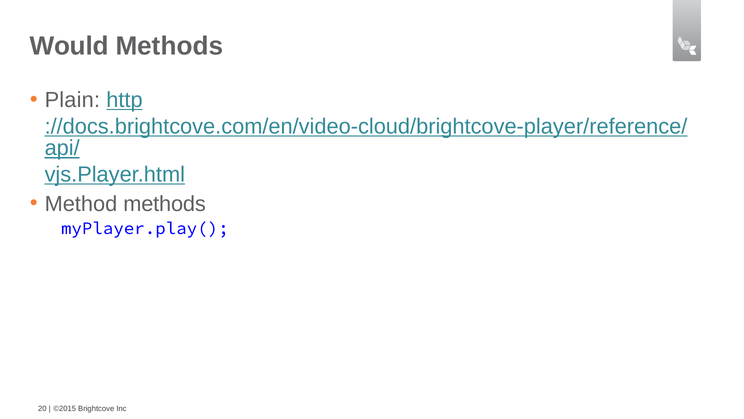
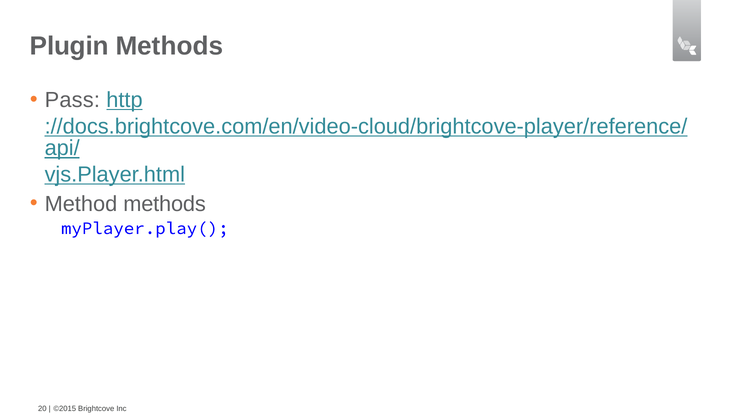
Would: Would -> Plugin
Plain: Plain -> Pass
